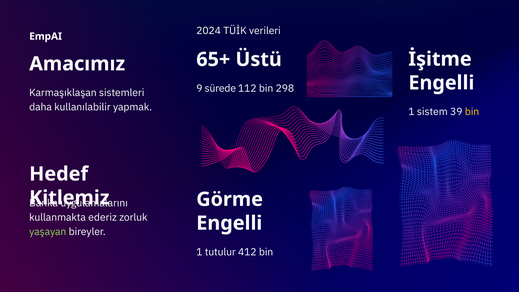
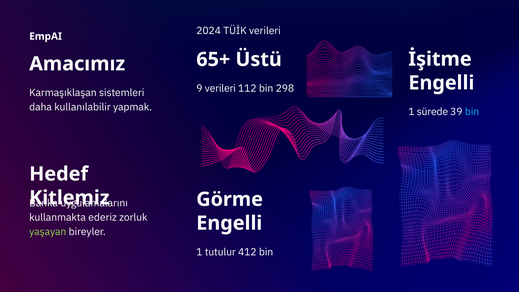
9 sürede: sürede -> verileri
sistem: sistem -> sürede
bin at (472, 112) colour: yellow -> light blue
